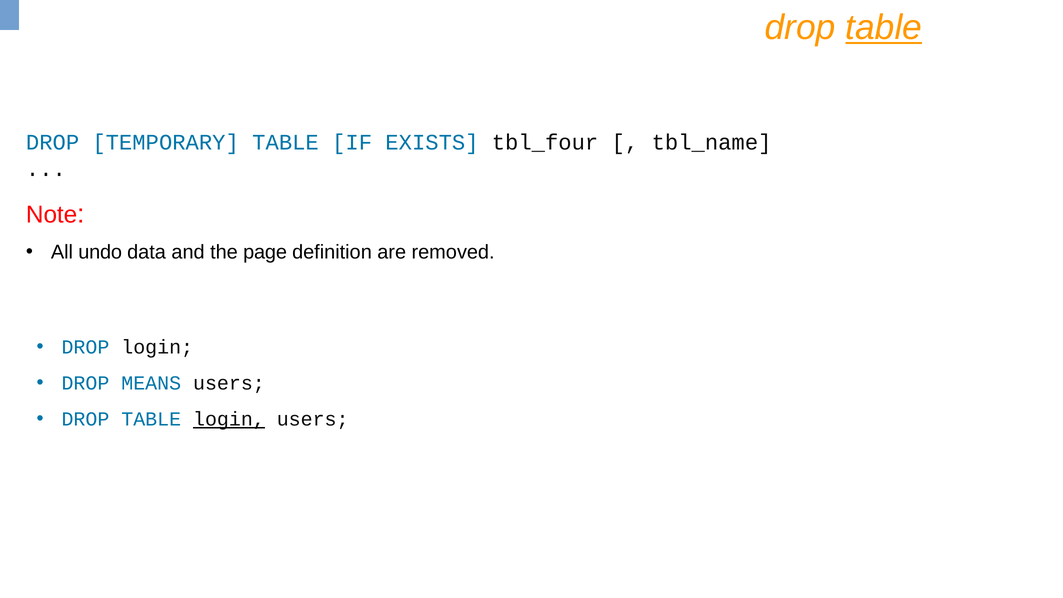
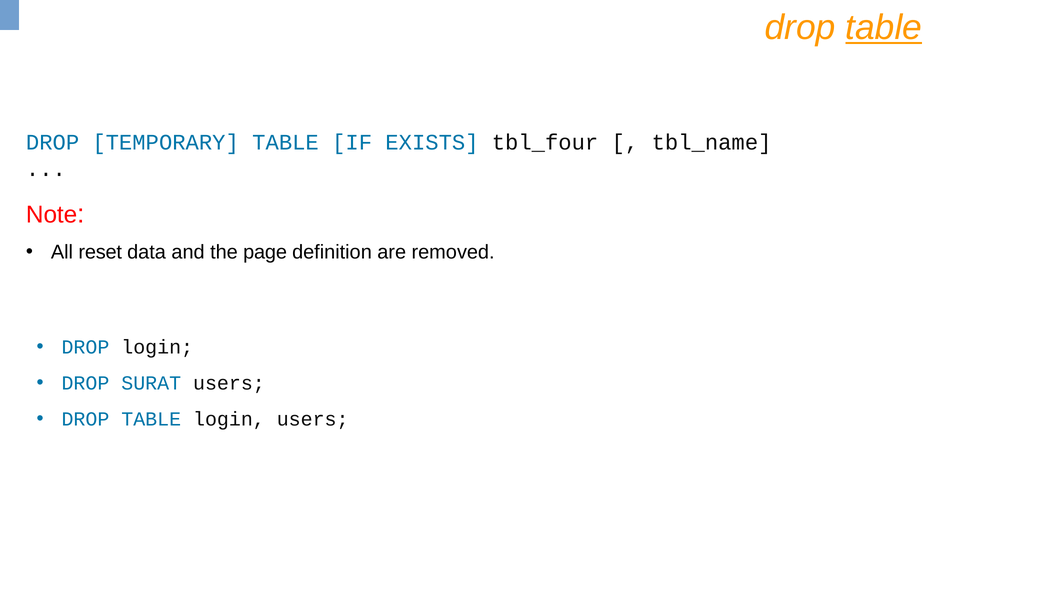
undo: undo -> reset
MEANS: MEANS -> SURAT
login at (229, 419) underline: present -> none
